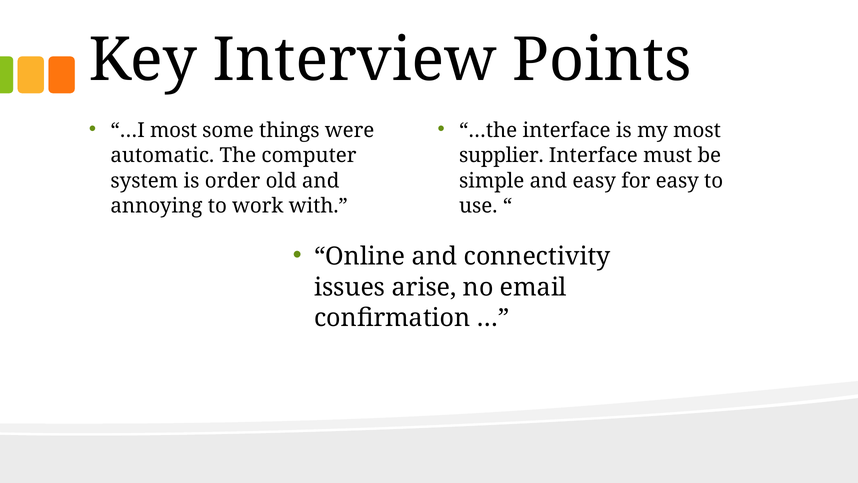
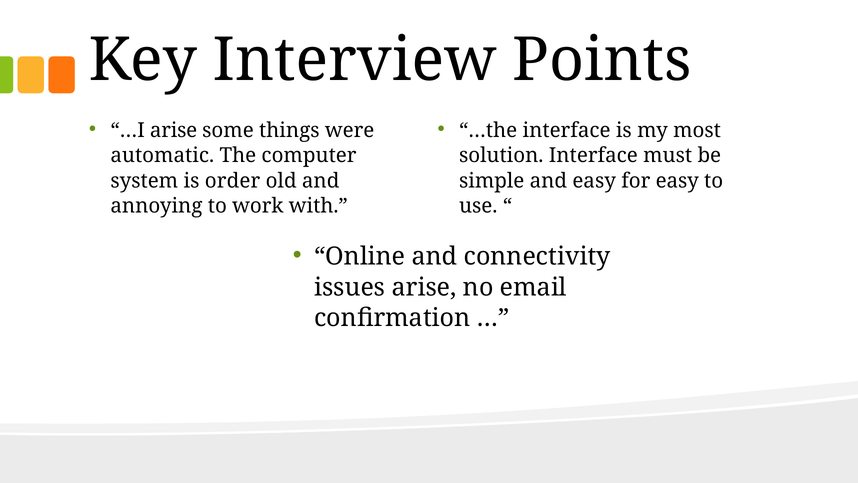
…I most: most -> arise
supplier: supplier -> solution
